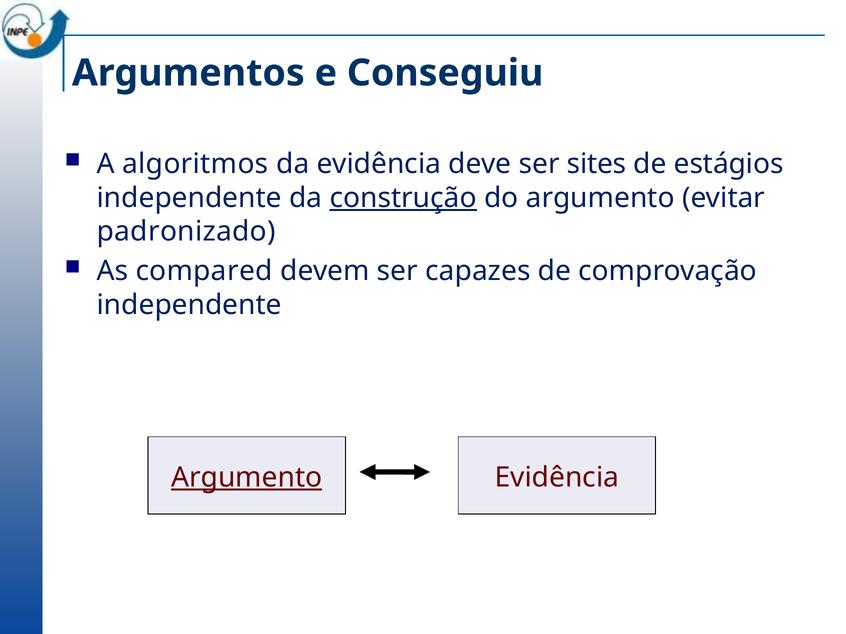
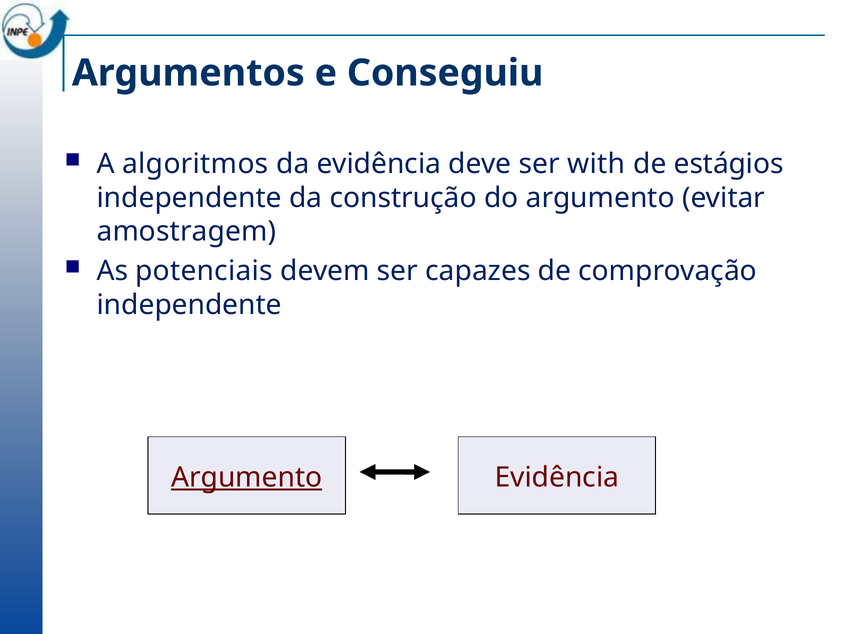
sites: sites -> with
construção underline: present -> none
padronizado: padronizado -> amostragem
compared: compared -> potenciais
